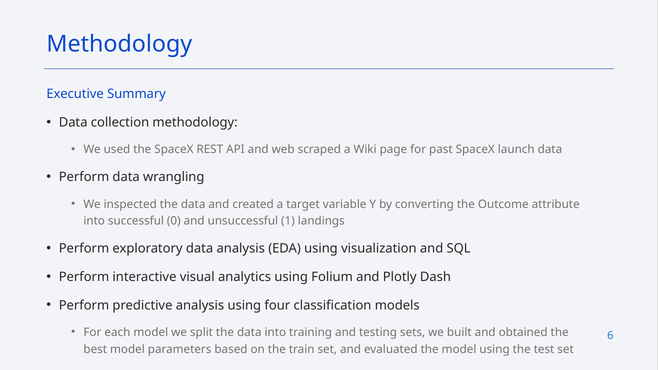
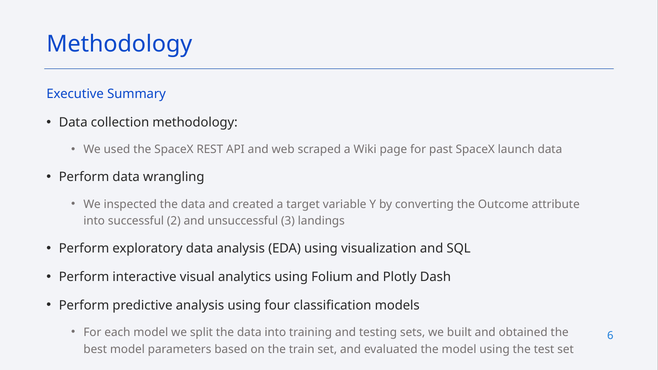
0: 0 -> 2
1: 1 -> 3
